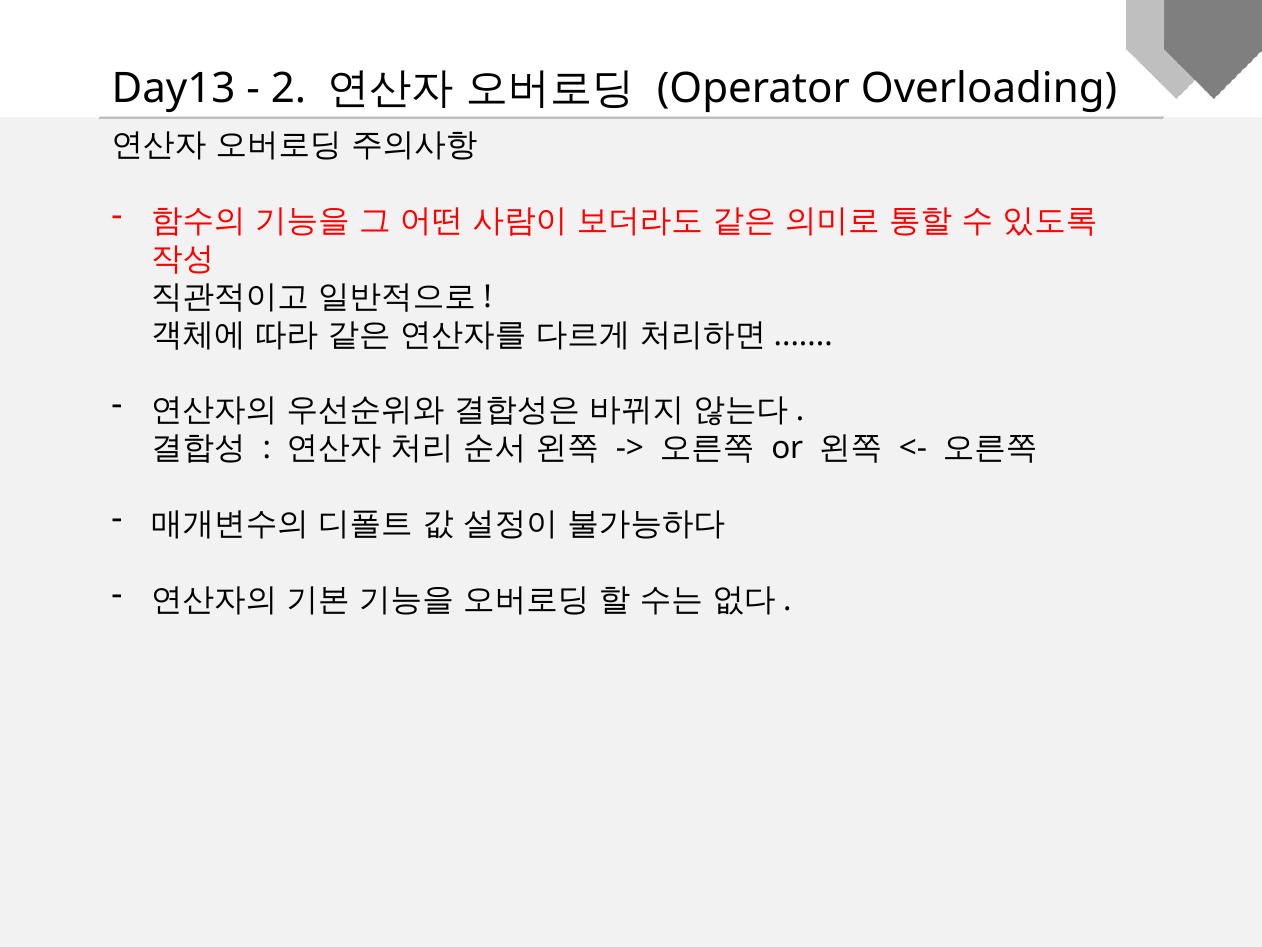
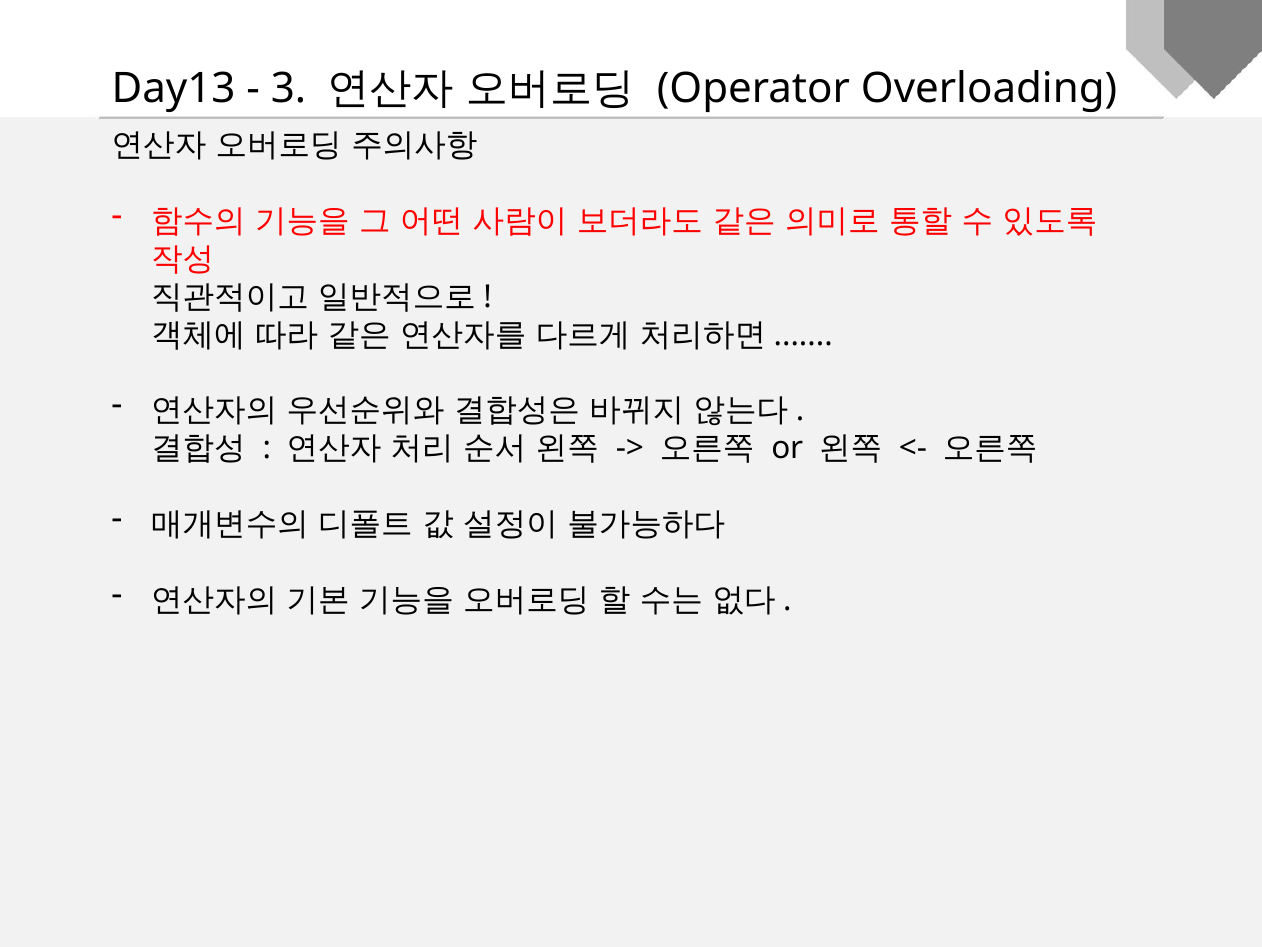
2: 2 -> 3
